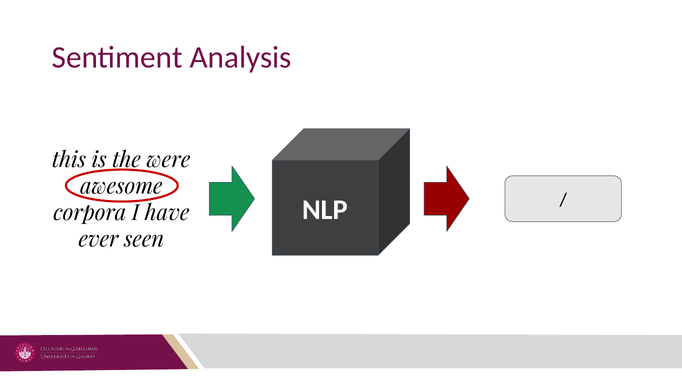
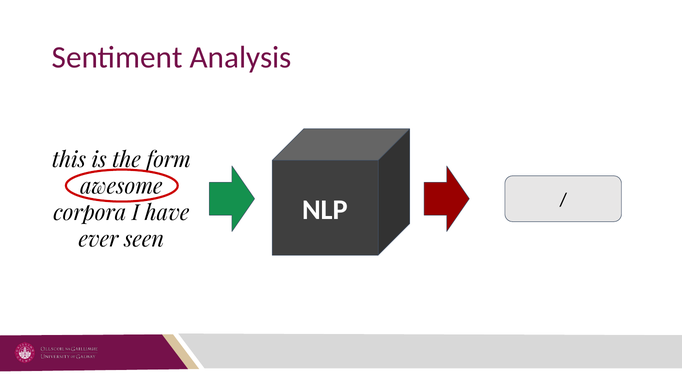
were: were -> form
